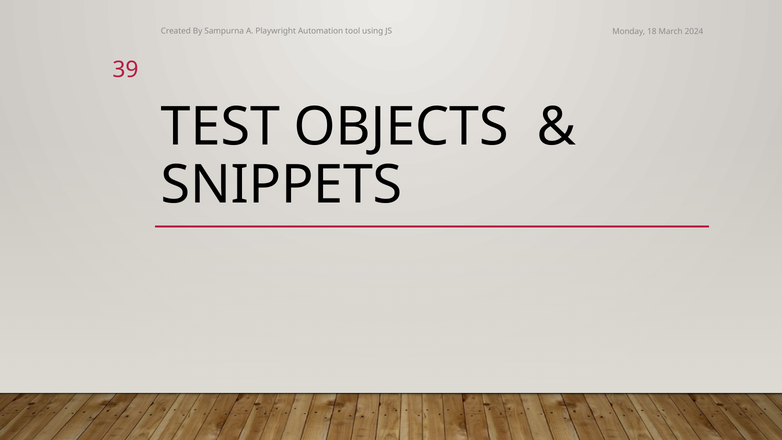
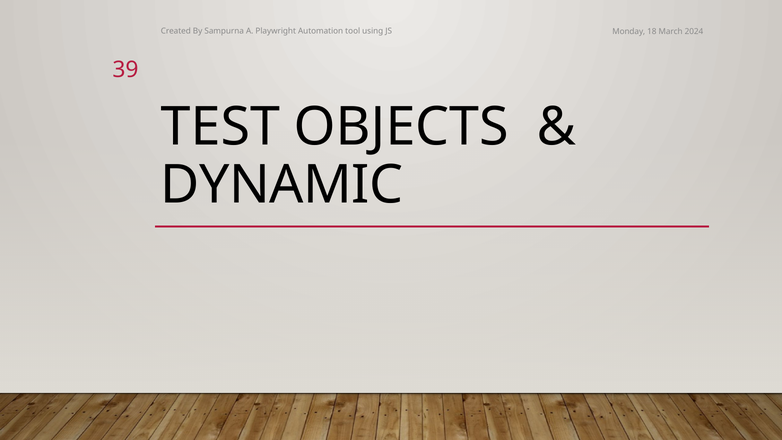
SNIPPETS: SNIPPETS -> DYNAMIC
